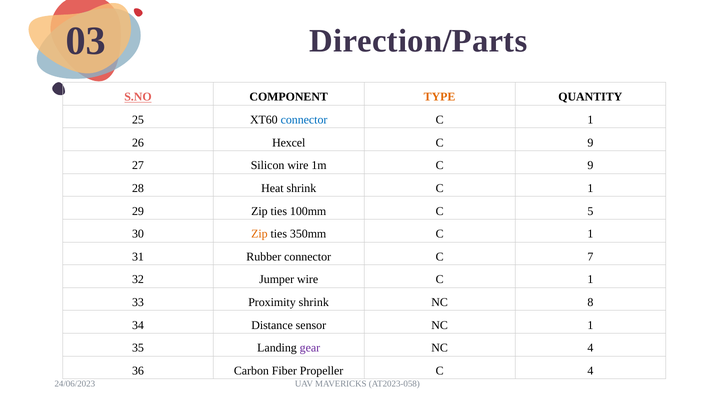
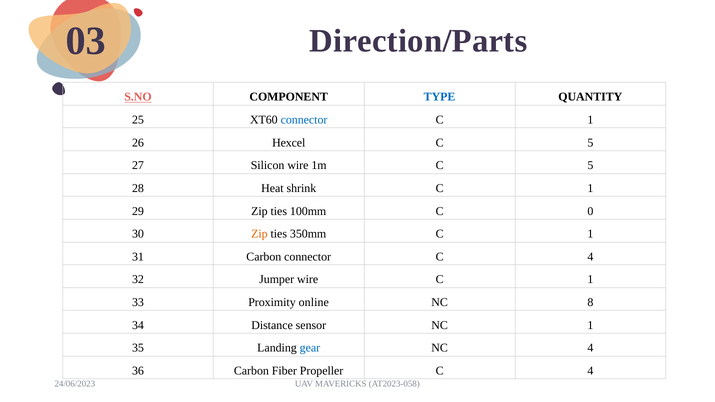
TYPE colour: orange -> blue
9 at (590, 143): 9 -> 5
1m C 9: 9 -> 5
5: 5 -> 0
31 Rubber: Rubber -> Carbon
connector C 7: 7 -> 4
Proximity shrink: shrink -> online
gear colour: purple -> blue
